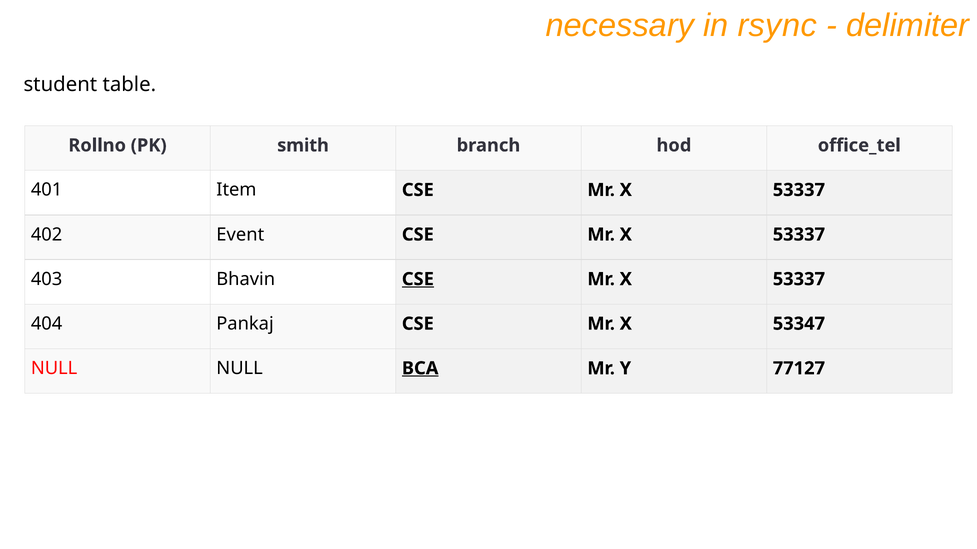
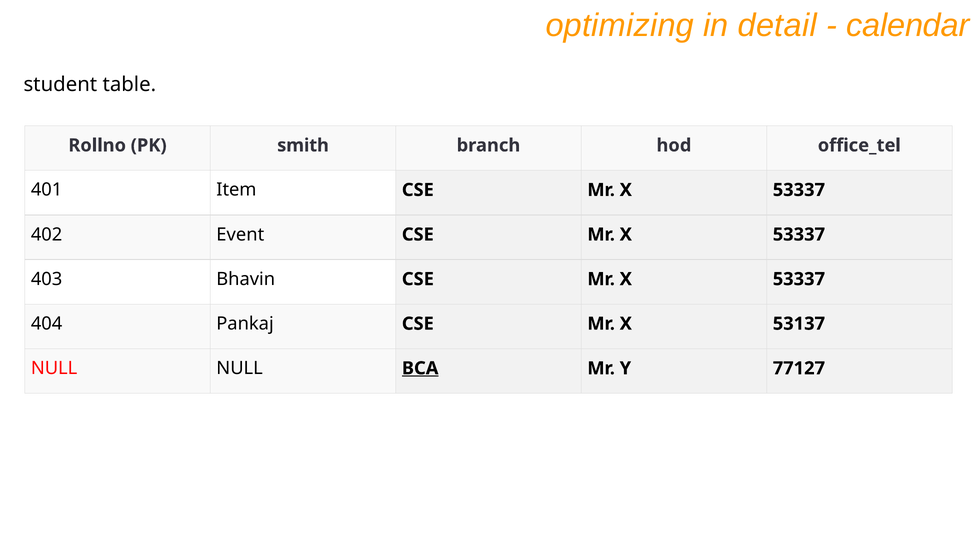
necessary: necessary -> optimizing
rsync: rsync -> detail
delimiter: delimiter -> calendar
CSE at (418, 279) underline: present -> none
53347: 53347 -> 53137
